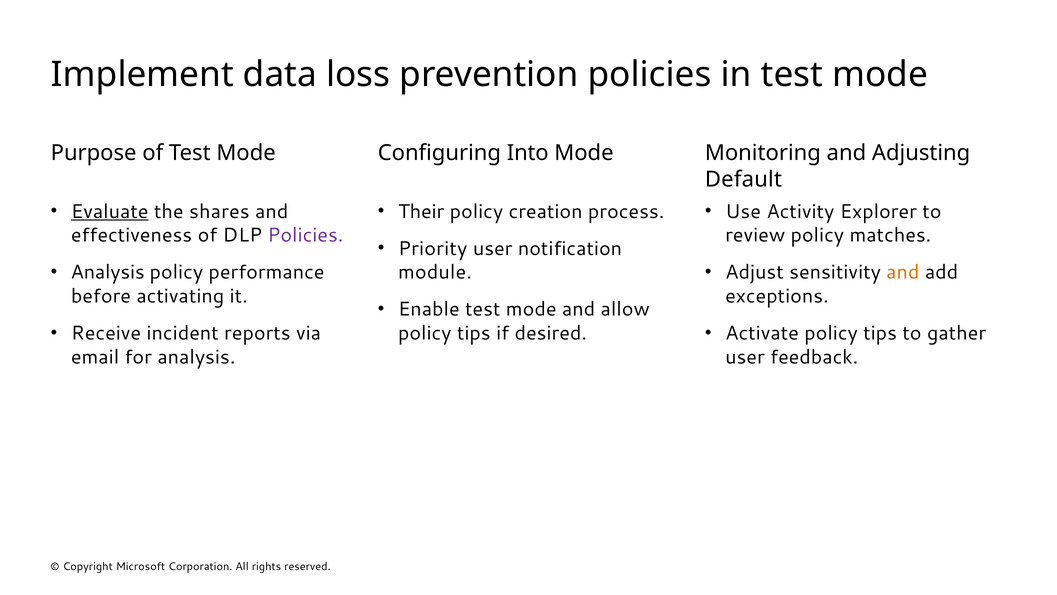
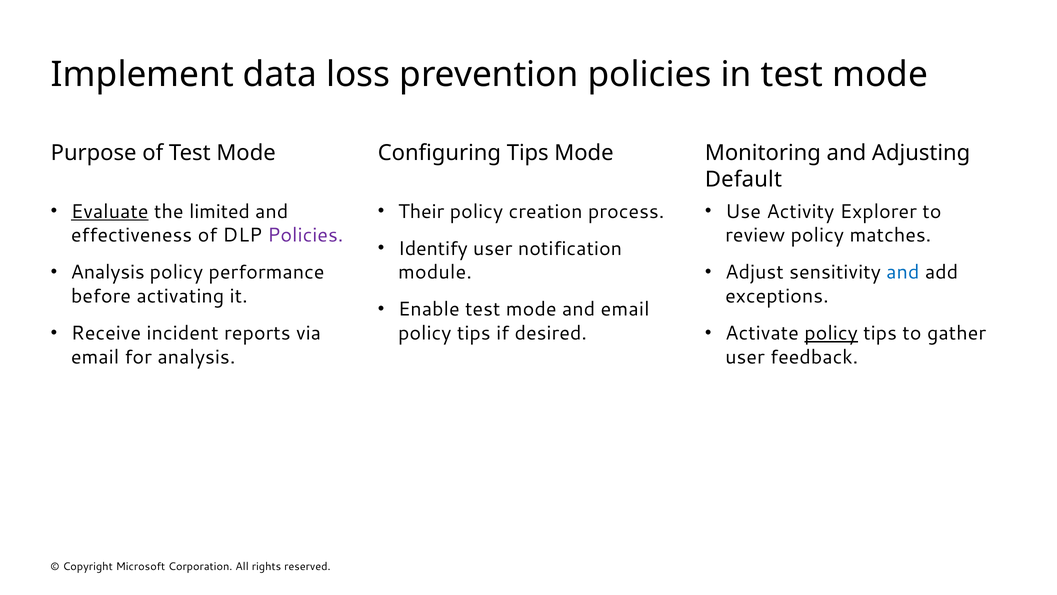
Configuring Into: Into -> Tips
shares: shares -> limited
Priority: Priority -> Identify
and at (903, 272) colour: orange -> blue
and allow: allow -> email
policy at (831, 333) underline: none -> present
